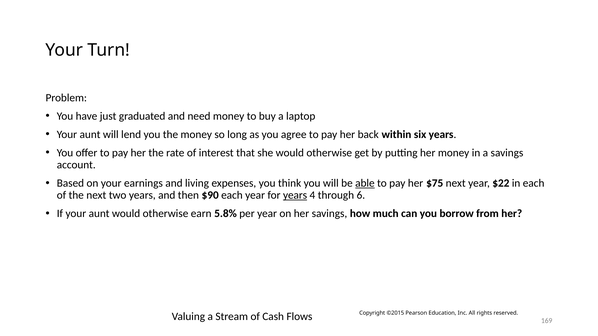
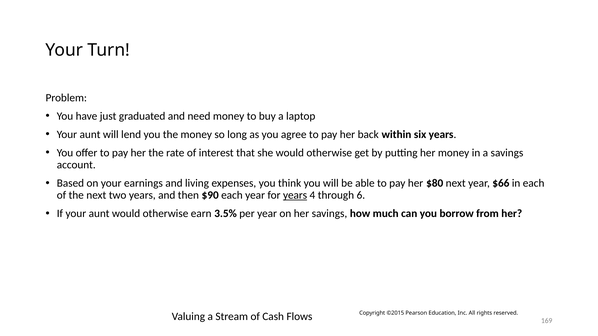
able underline: present -> none
$75: $75 -> $80
$22: $22 -> $66
5.8%: 5.8% -> 3.5%
